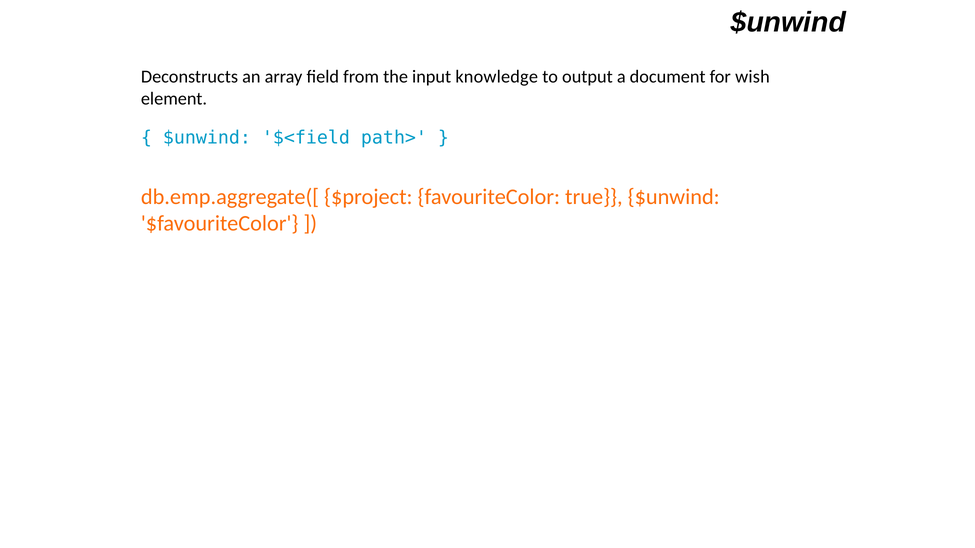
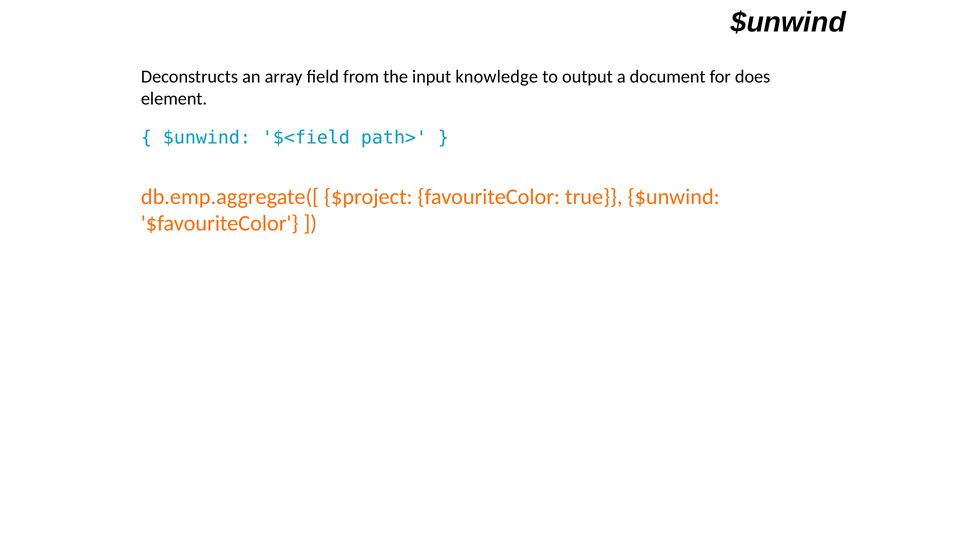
wish: wish -> does
